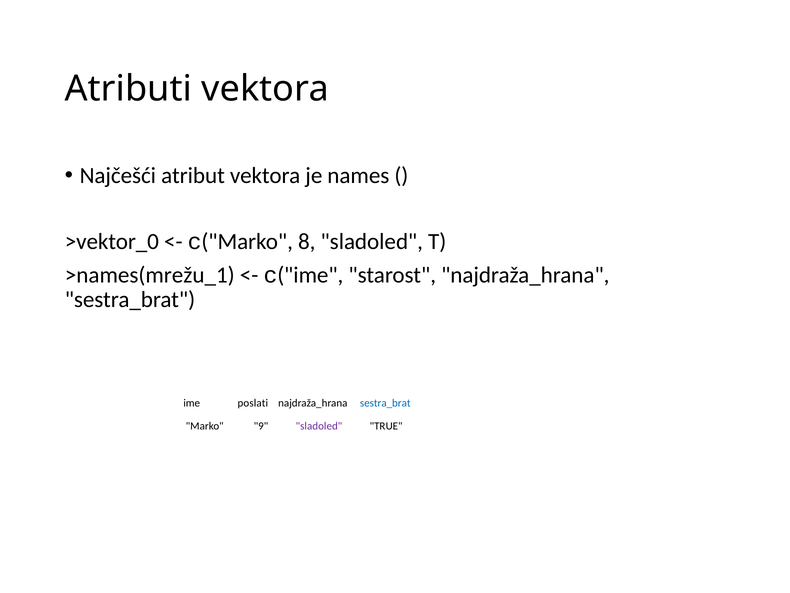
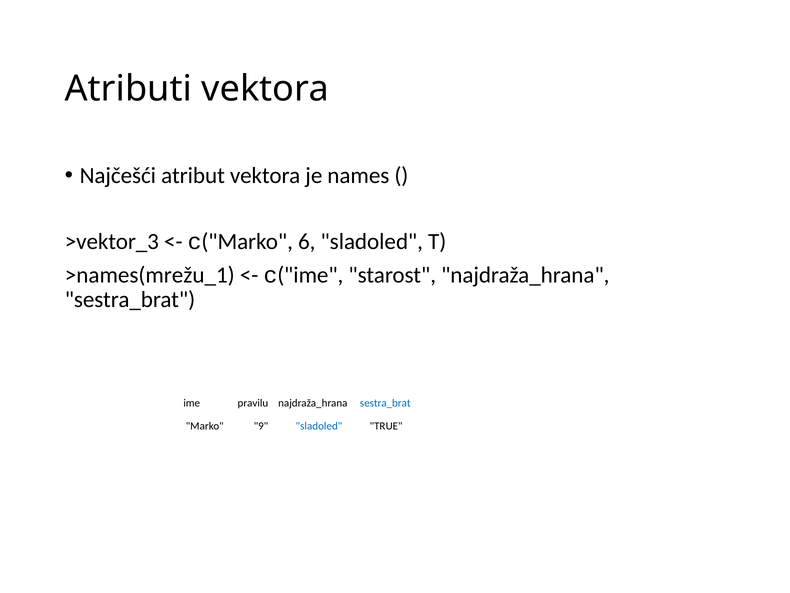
>vektor_0: >vektor_0 -> >vektor_3
8: 8 -> 6
poslati: poslati -> pravilu
sladoled at (319, 426) colour: purple -> blue
